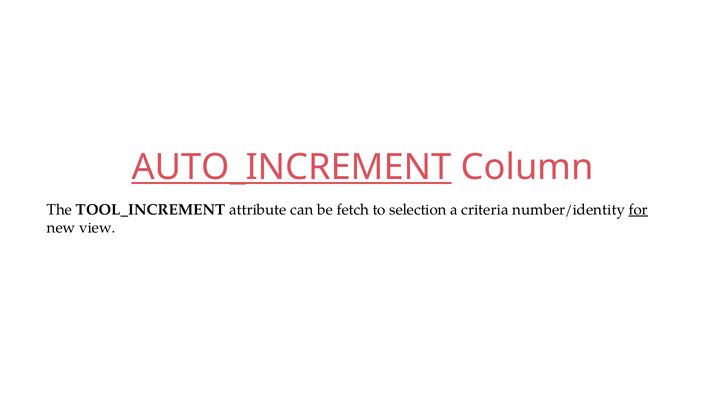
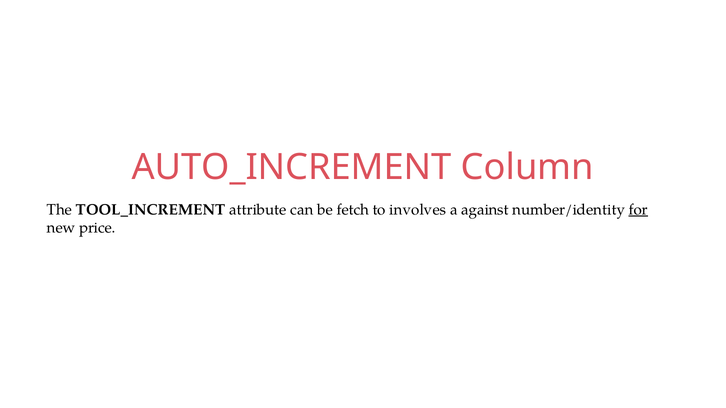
AUTO_INCREMENT underline: present -> none
selection: selection -> involves
criteria: criteria -> against
view: view -> price
